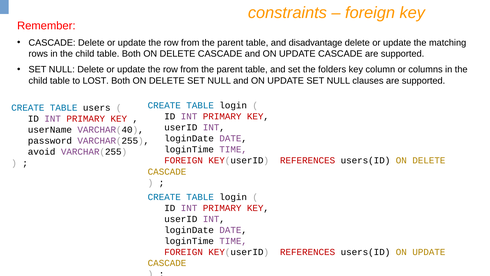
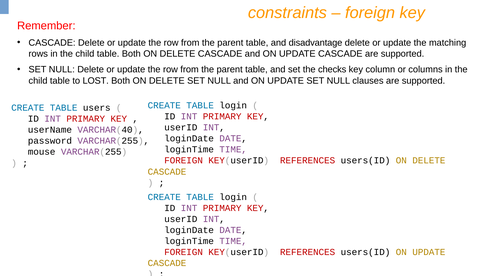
folders: folders -> checks
avoid: avoid -> mouse
